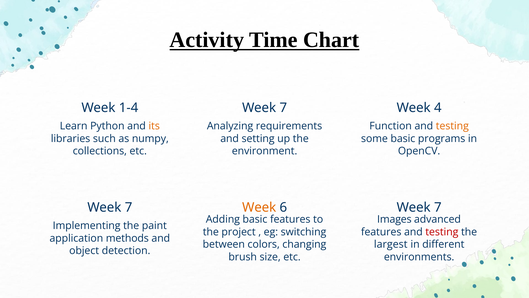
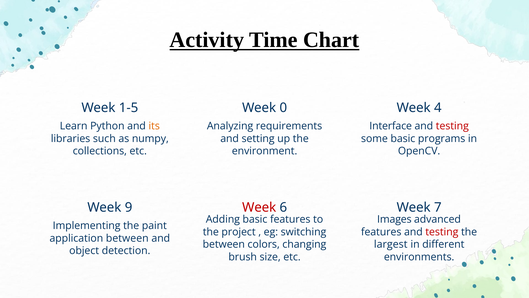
1-4: 1-4 -> 1-5
7 at (283, 108): 7 -> 0
Function: Function -> Interface
testing at (452, 126) colour: orange -> red
7 at (129, 207): 7 -> 9
Week at (259, 207) colour: orange -> red
application methods: methods -> between
